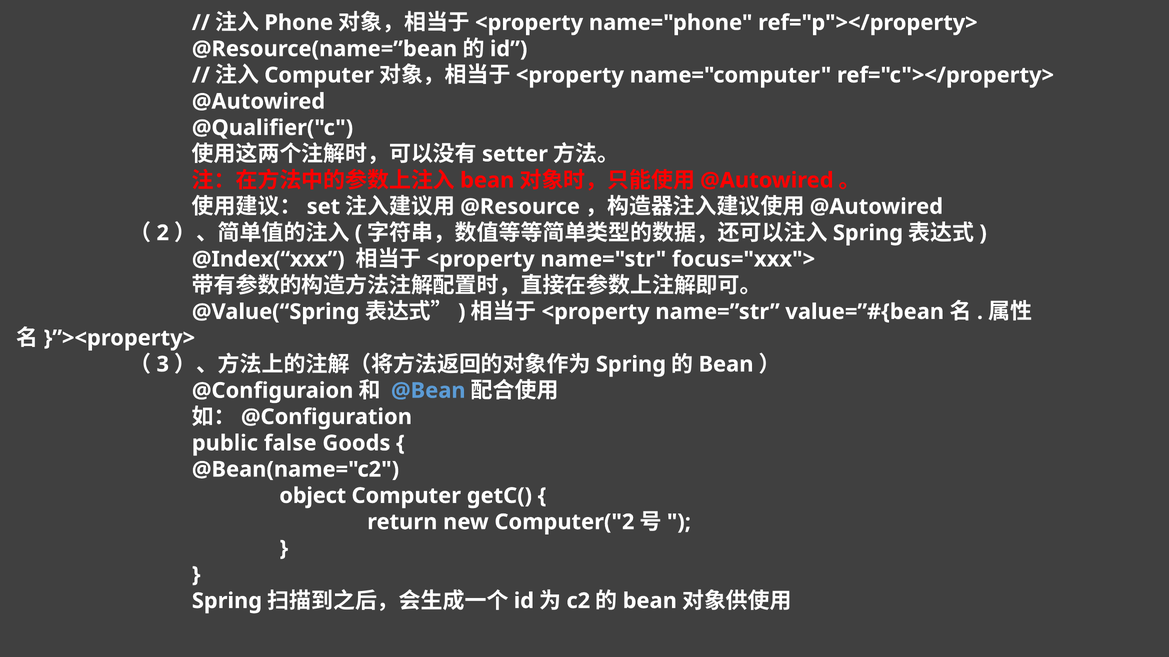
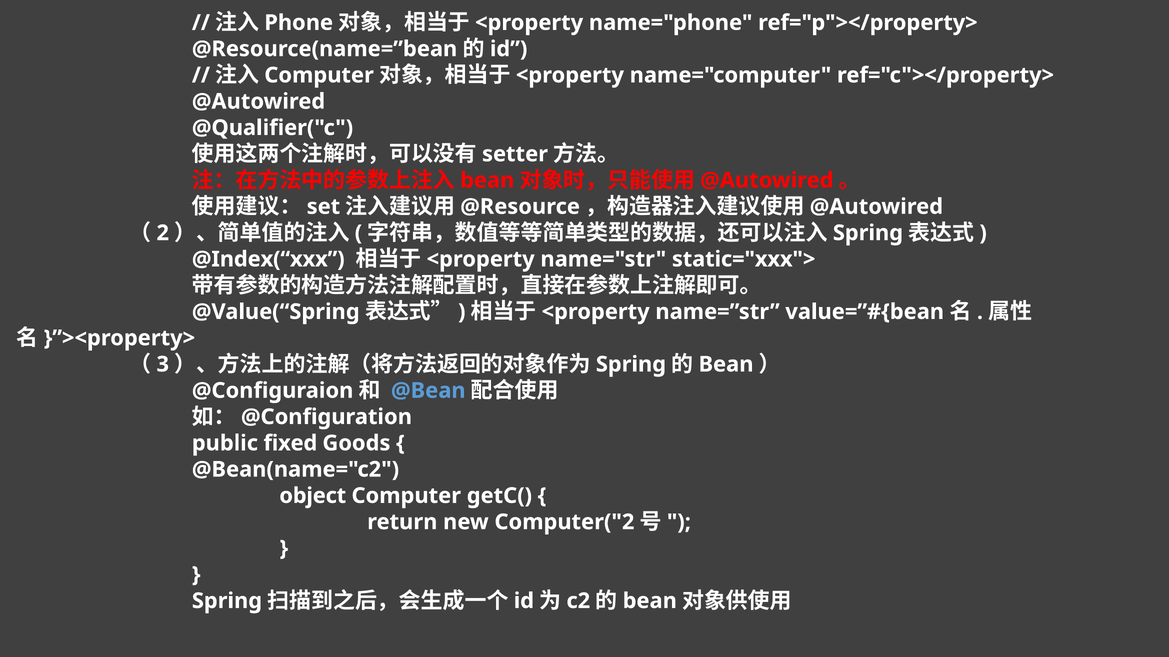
focus="xxx">: focus="xxx"> -> static="xxx">
false: false -> fixed
